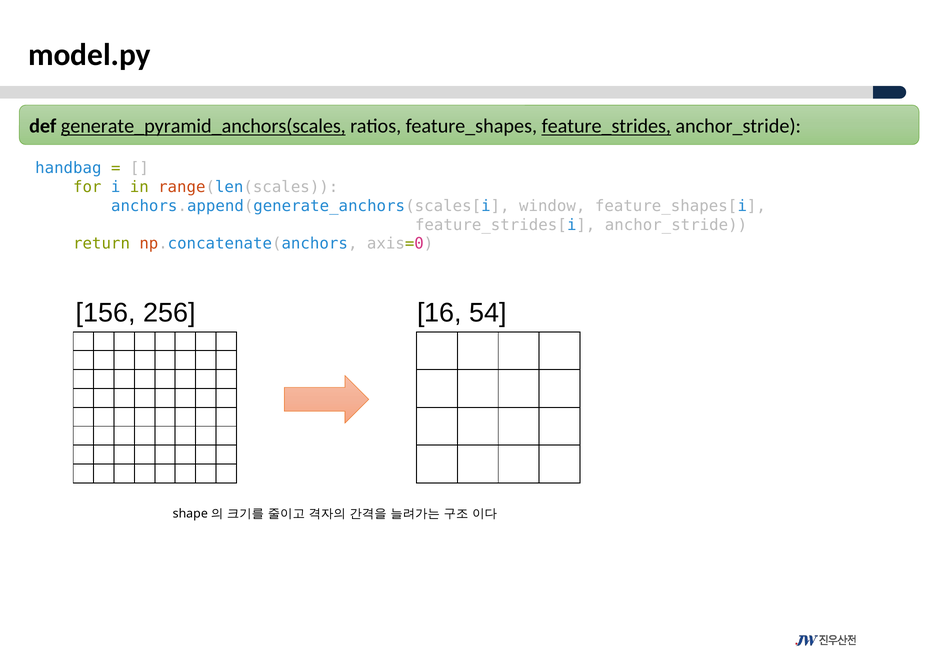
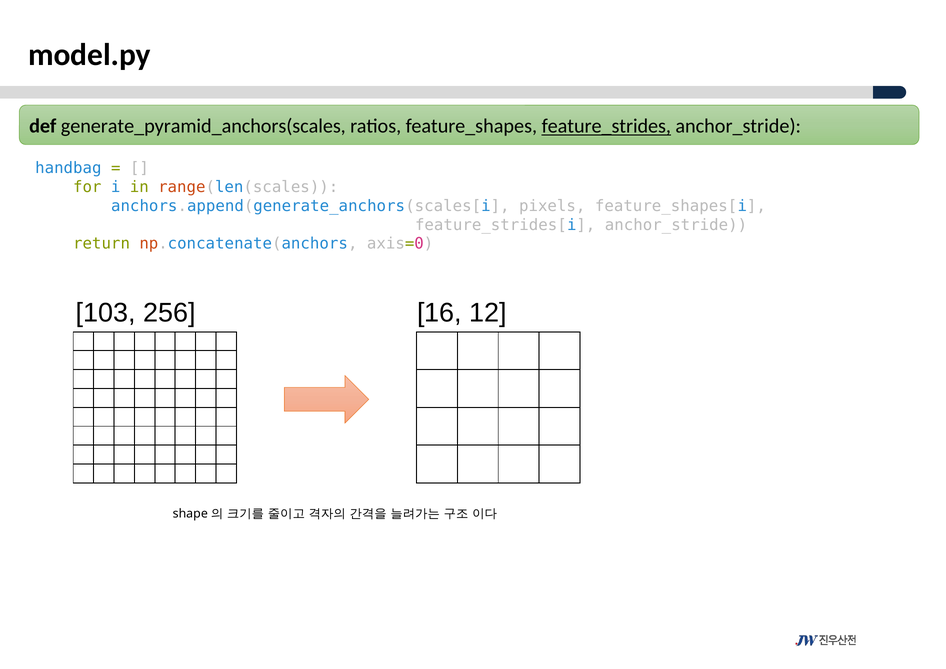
generate_pyramid_anchors(scales underline: present -> none
window: window -> pixels
156: 156 -> 103
54: 54 -> 12
